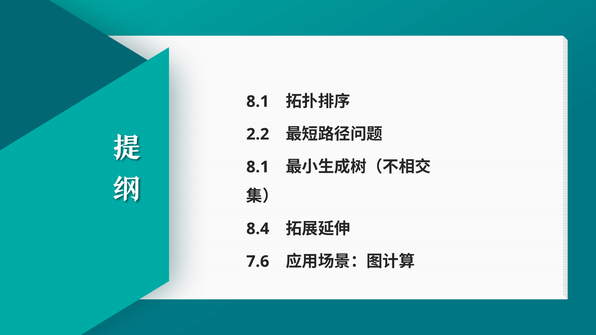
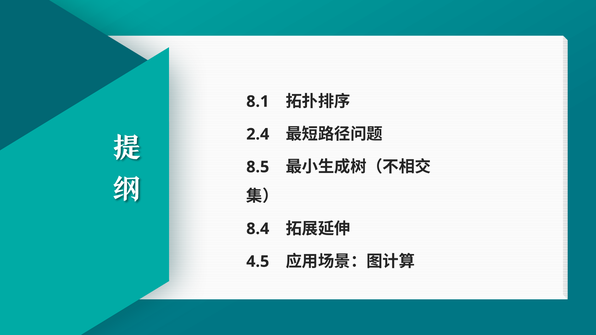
2.2: 2.2 -> 2.4
8.1 at (258, 167): 8.1 -> 8.5
7.6: 7.6 -> 4.5
